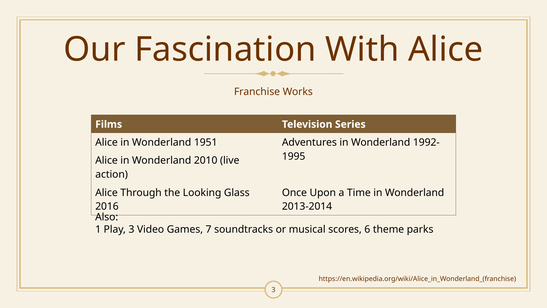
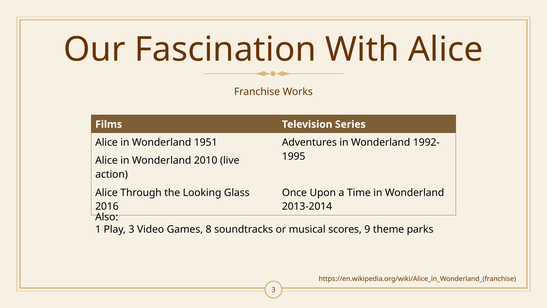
7: 7 -> 8
6: 6 -> 9
